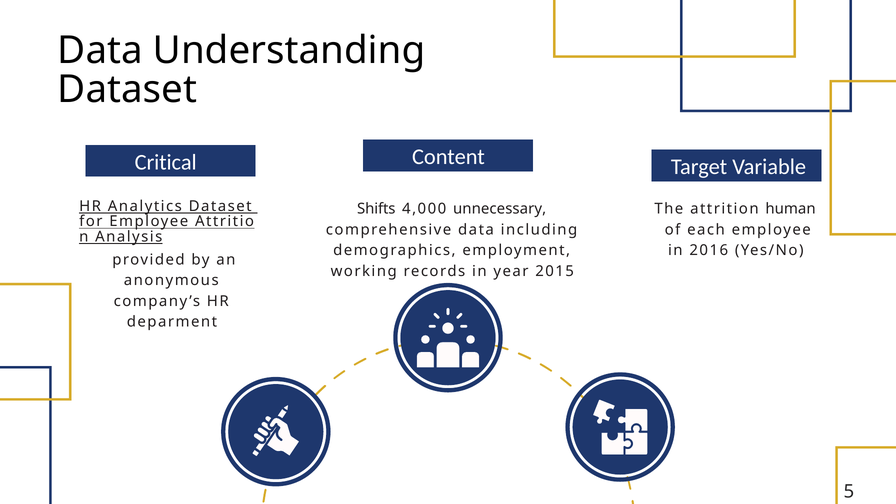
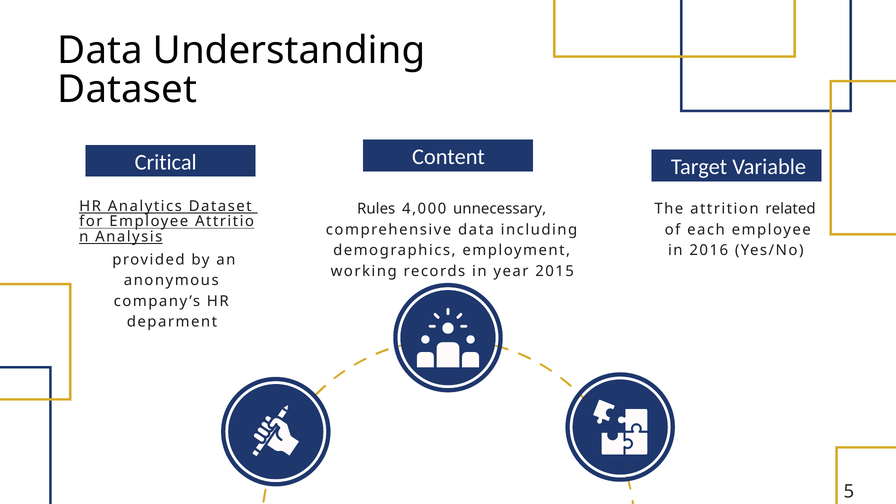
Shifts: Shifts -> Rules
human: human -> related
